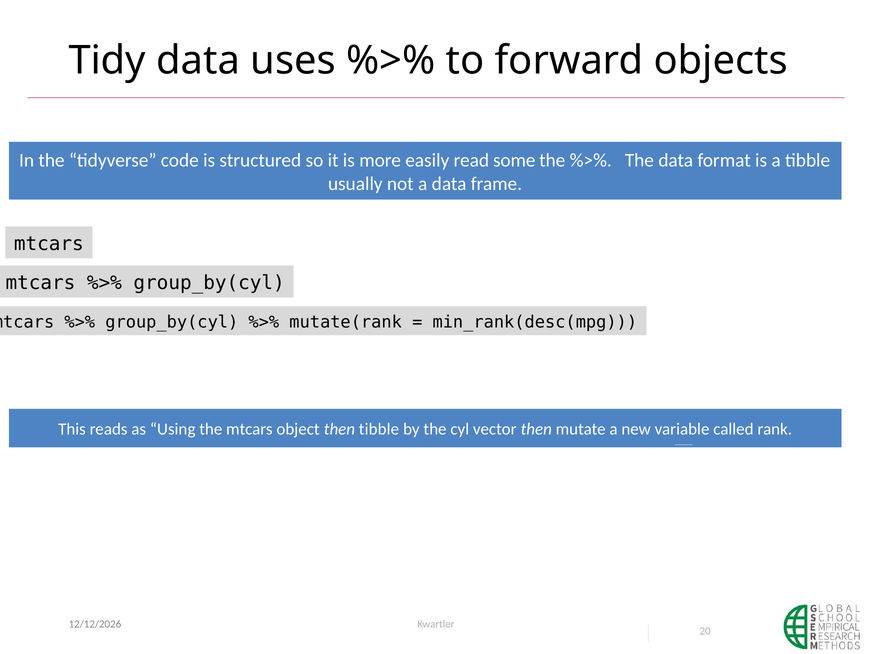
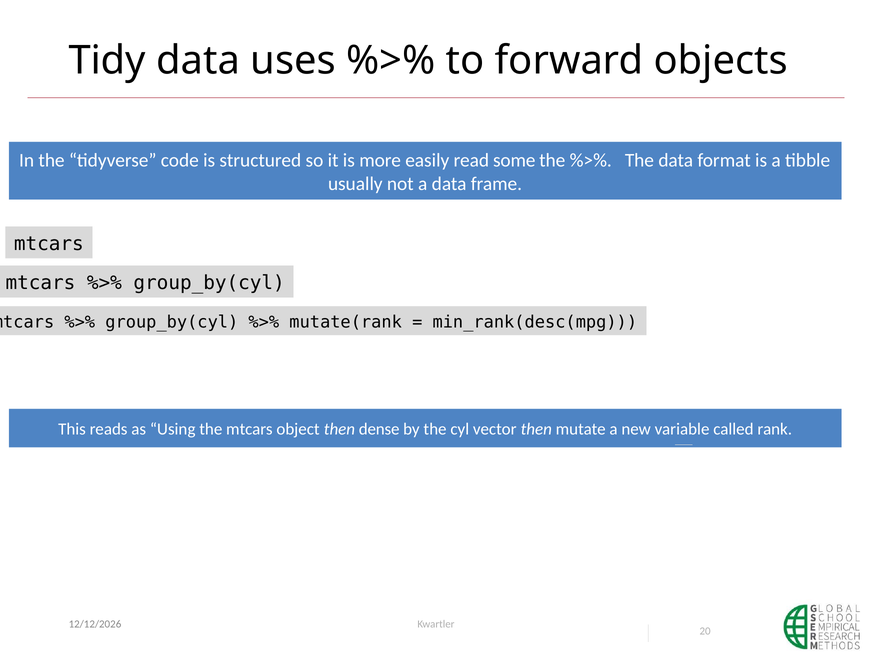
then tibble: tibble -> dense
